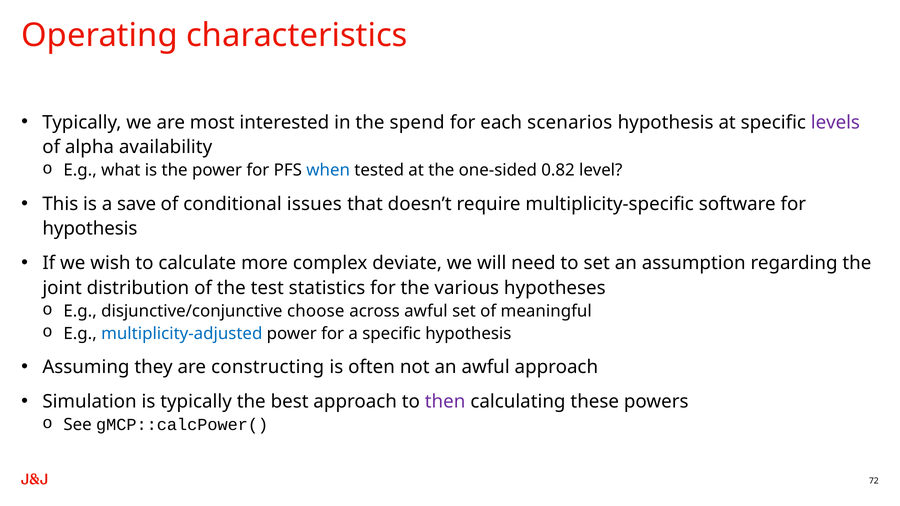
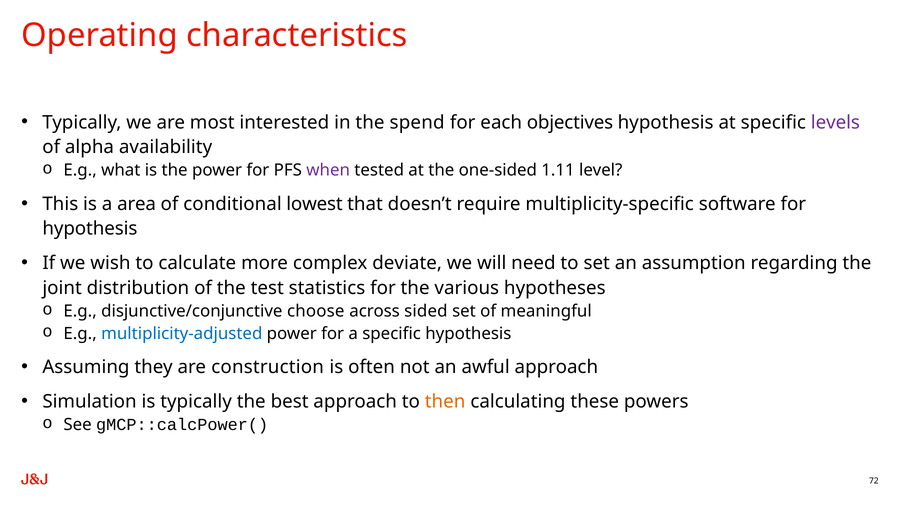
scenarios: scenarios -> objectives
when colour: blue -> purple
0.82: 0.82 -> 1.11
save: save -> area
issues: issues -> lowest
across awful: awful -> sided
constructing: constructing -> construction
then colour: purple -> orange
